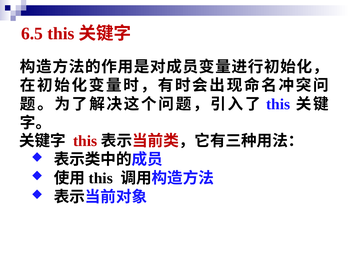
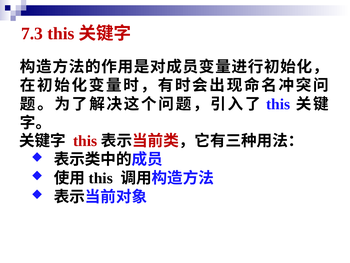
6.5: 6.5 -> 7.3
